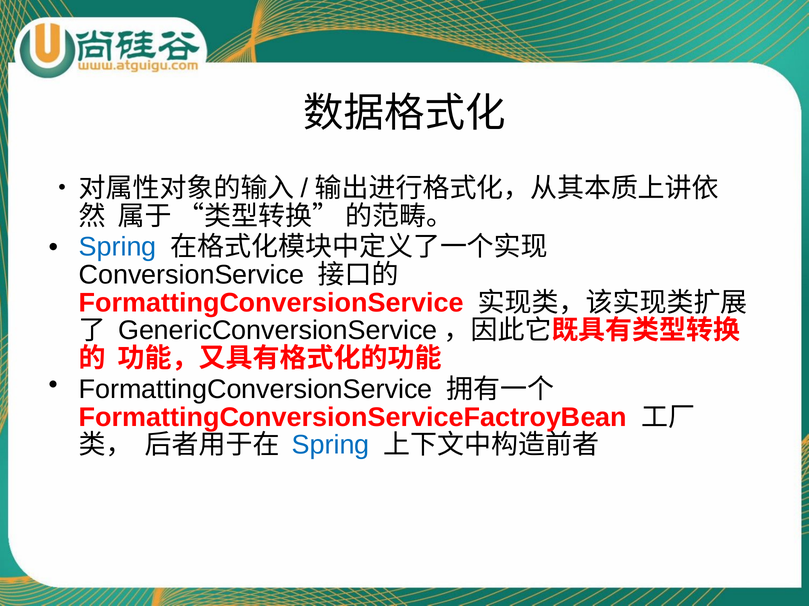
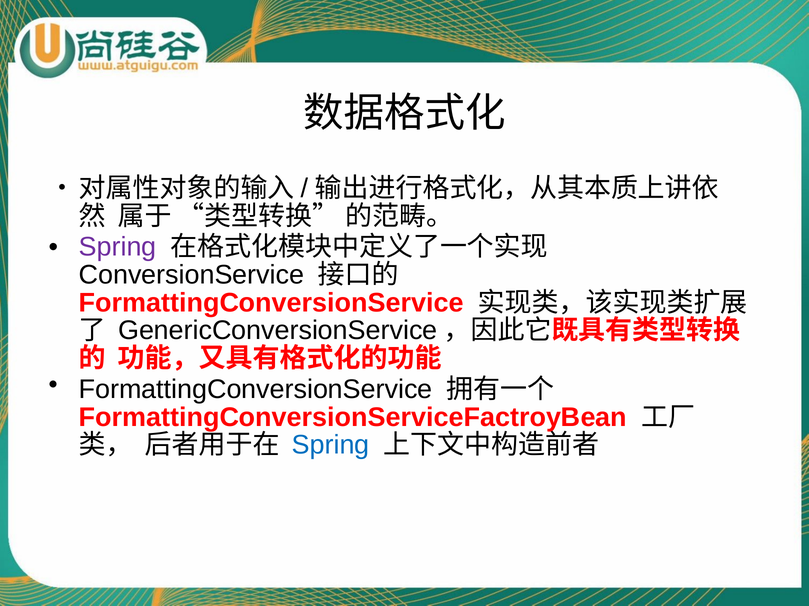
Spring at (118, 247) colour: blue -> purple
